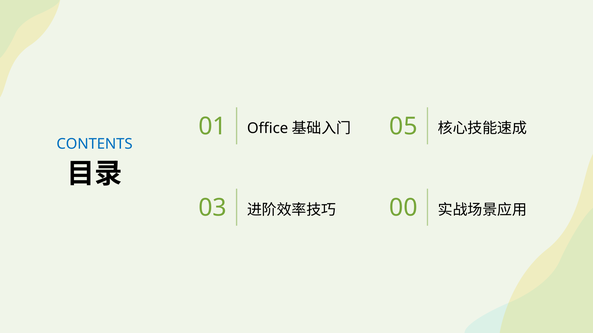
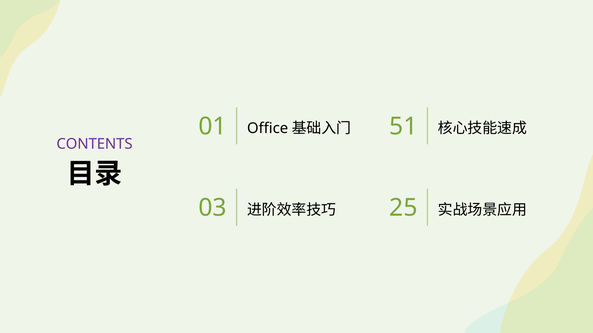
05: 05 -> 51
CONTENTS colour: blue -> purple
00: 00 -> 25
